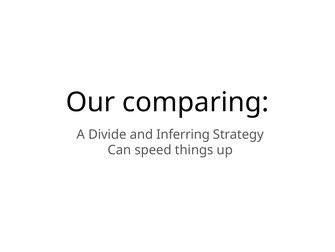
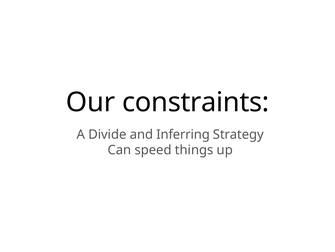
comparing: comparing -> constraints
